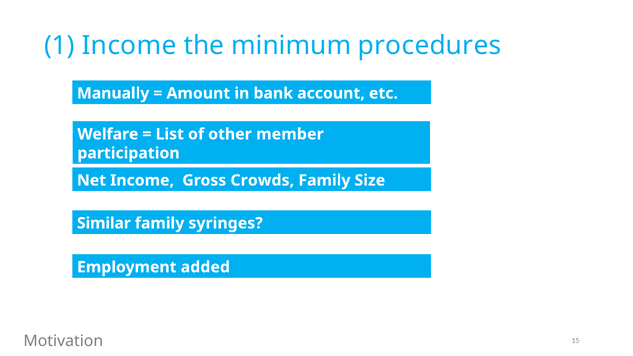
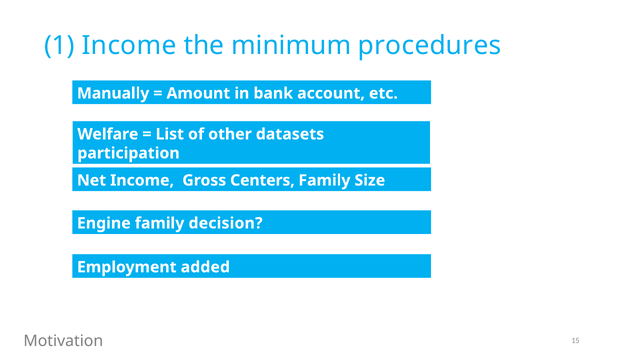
member: member -> datasets
Crowds: Crowds -> Centers
Similar: Similar -> Engine
syringes: syringes -> decision
